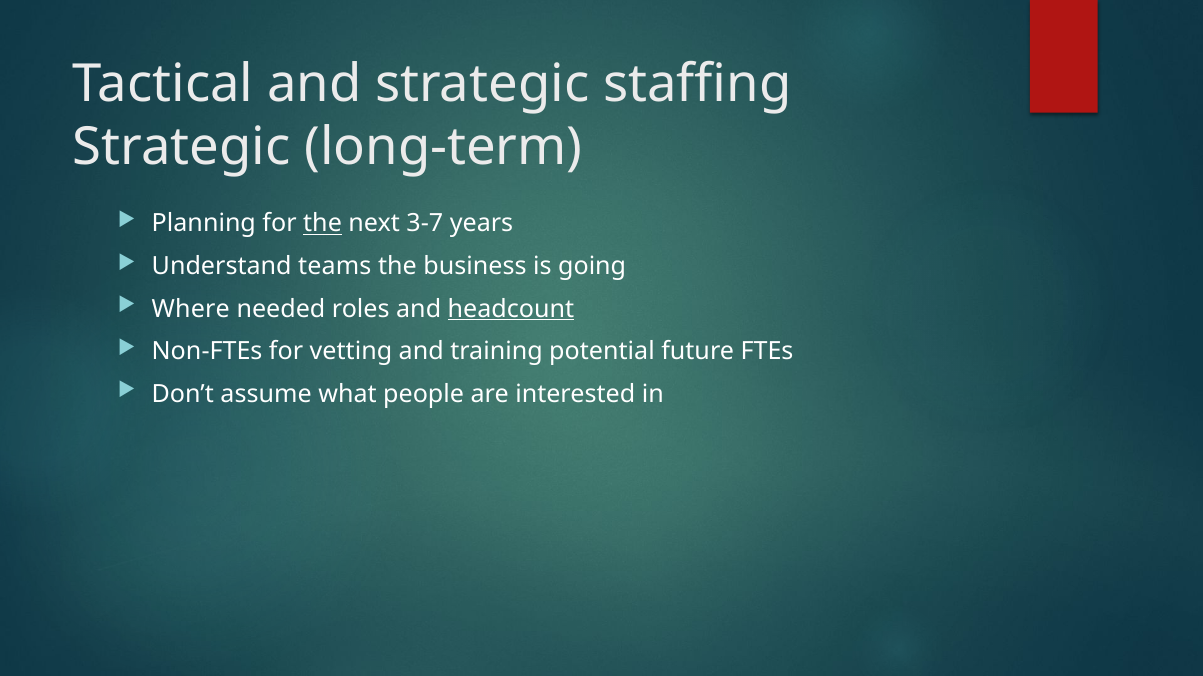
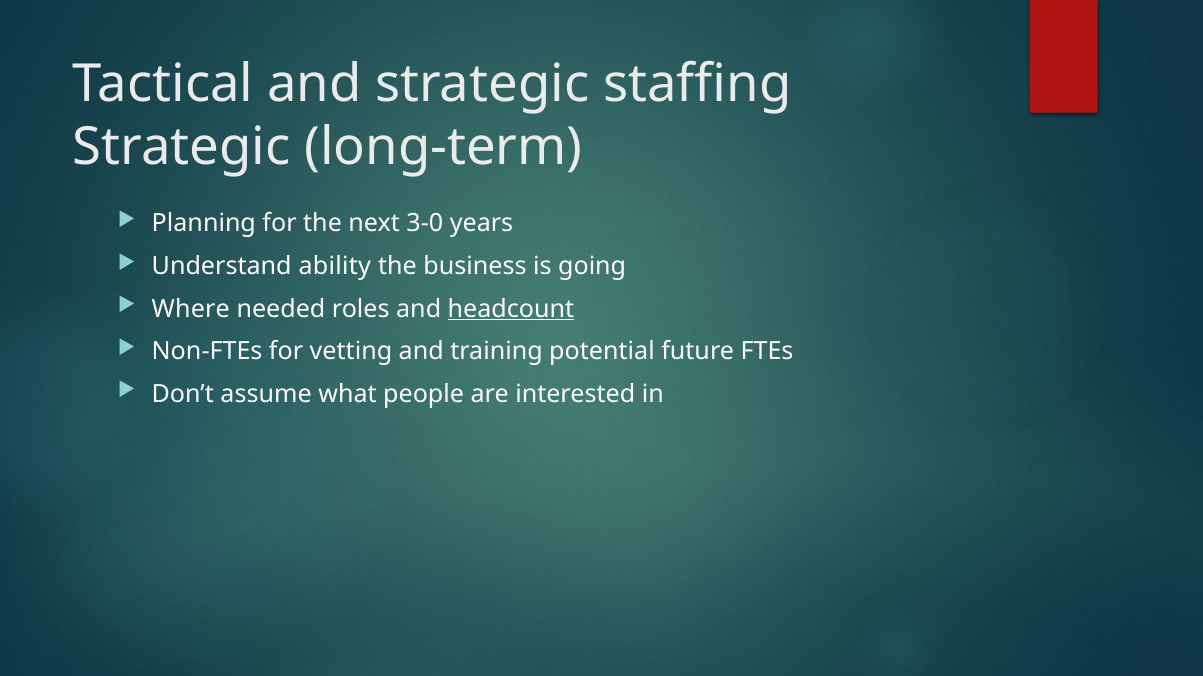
the at (323, 224) underline: present -> none
3-7: 3-7 -> 3-0
teams: teams -> ability
